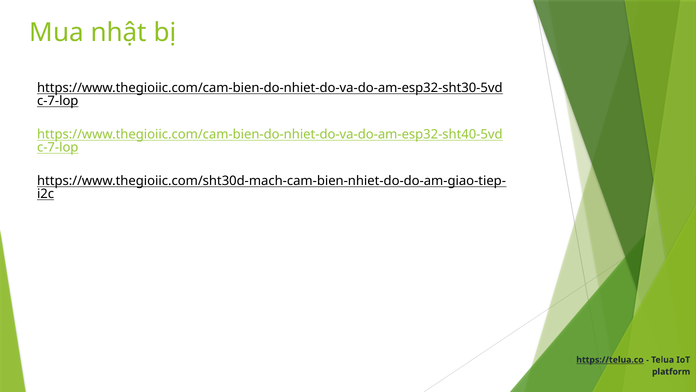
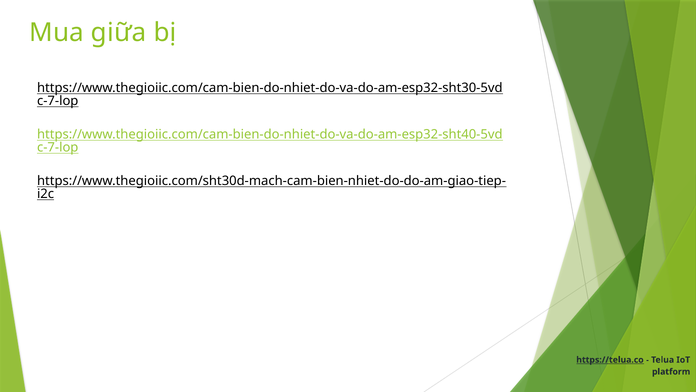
nhật: nhật -> giữa
